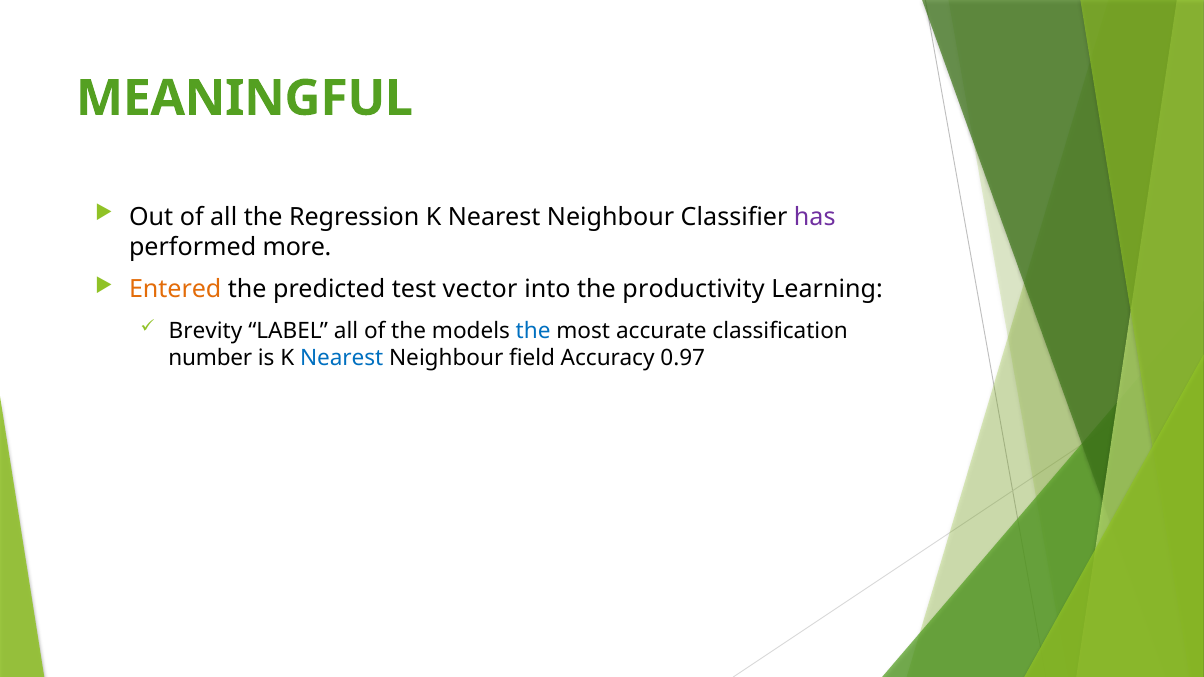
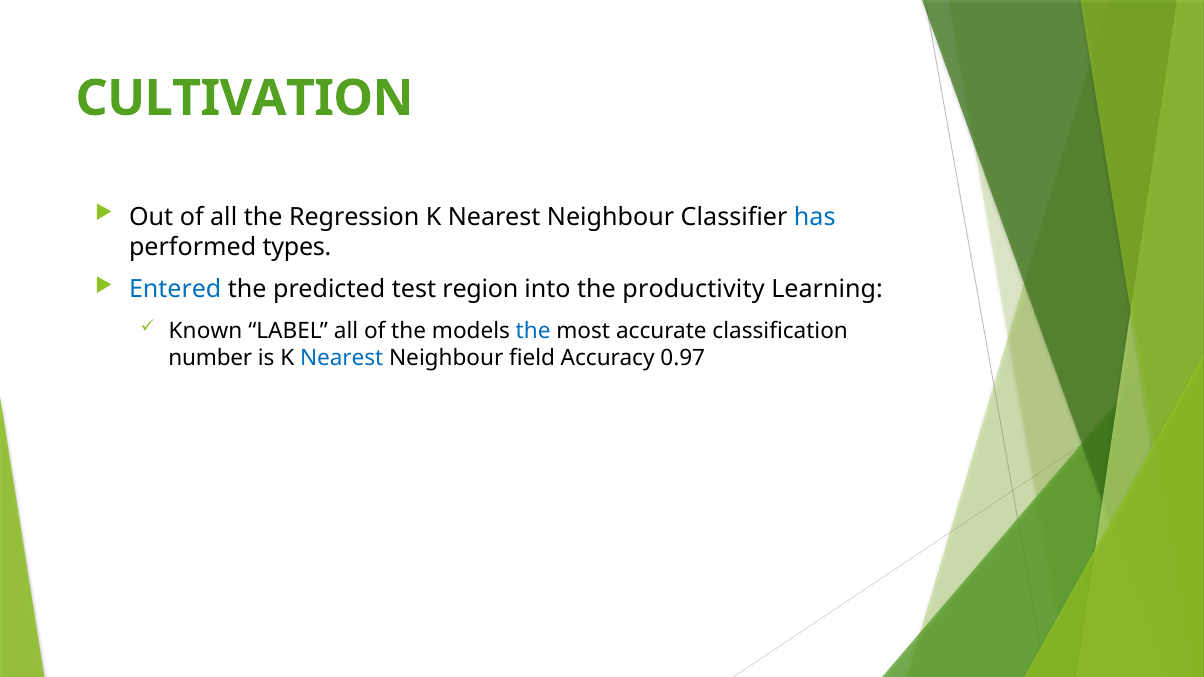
MEANINGFUL: MEANINGFUL -> CULTIVATION
has colour: purple -> blue
more: more -> types
Entered colour: orange -> blue
vector: vector -> region
Brevity: Brevity -> Known
